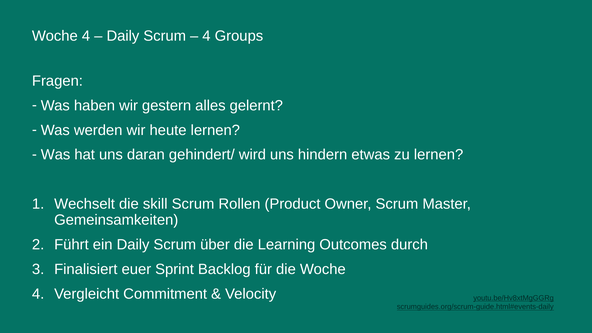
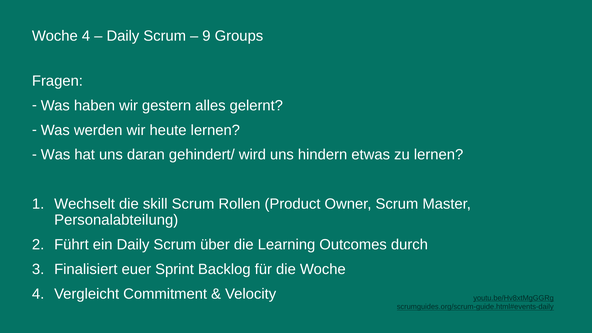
4 at (206, 36): 4 -> 9
Gemeinsamkeiten: Gemeinsamkeiten -> Personalabteilung
